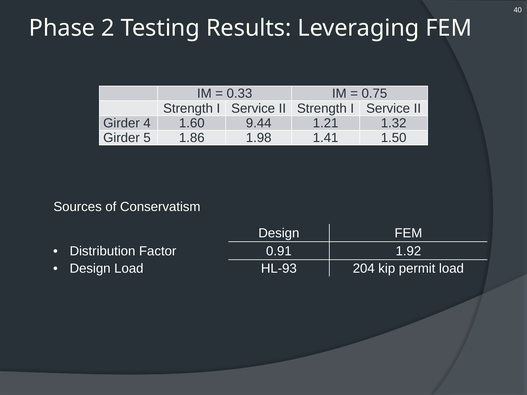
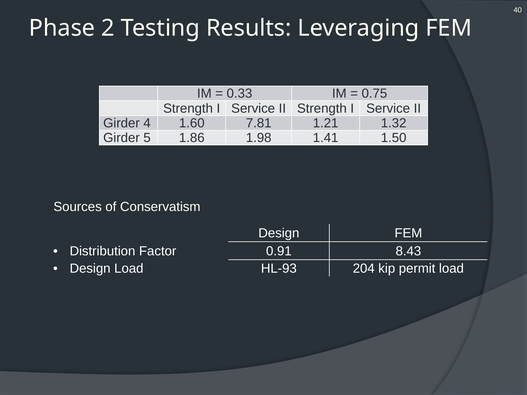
9.44: 9.44 -> 7.81
1.92: 1.92 -> 8.43
